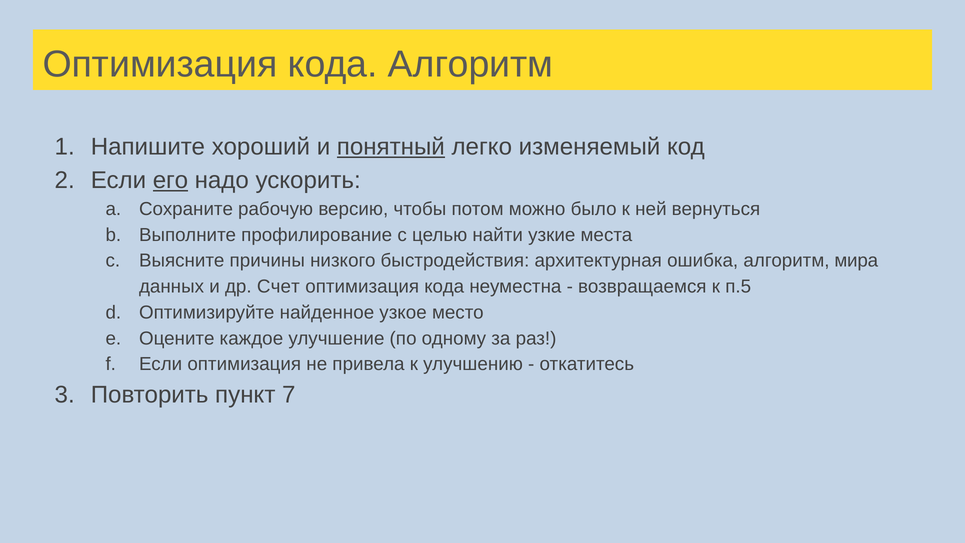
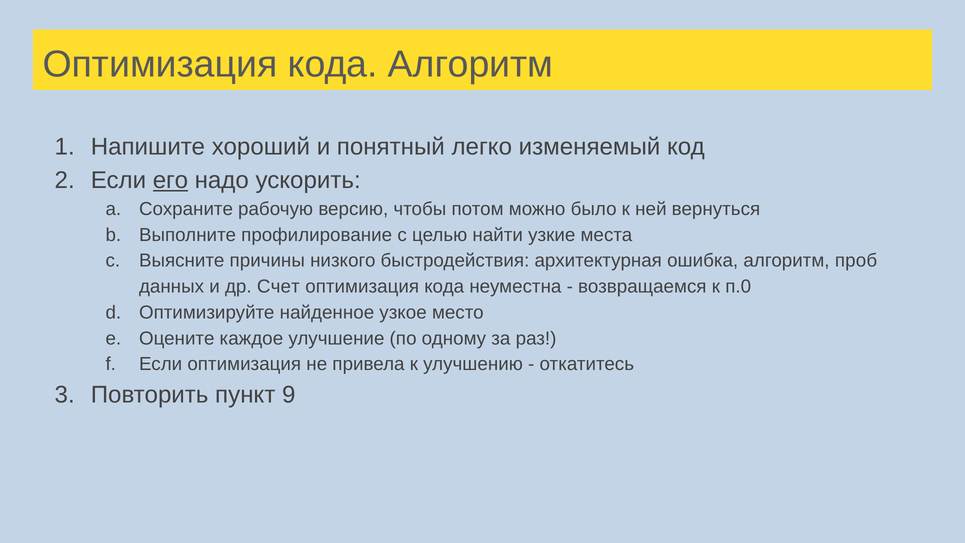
понятный underline: present -> none
мира: мира -> проб
п.5: п.5 -> п.0
7: 7 -> 9
